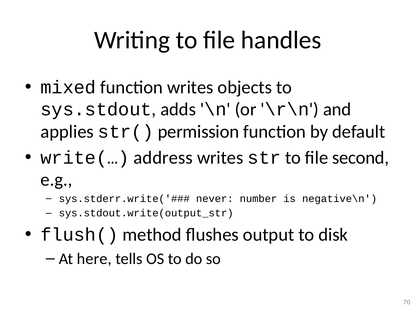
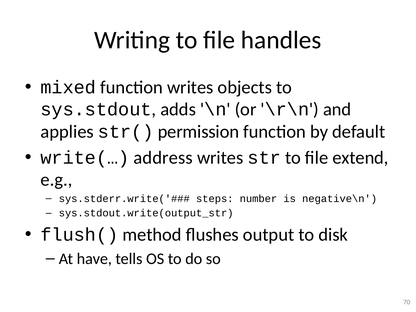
second: second -> extend
never: never -> steps
here: here -> have
